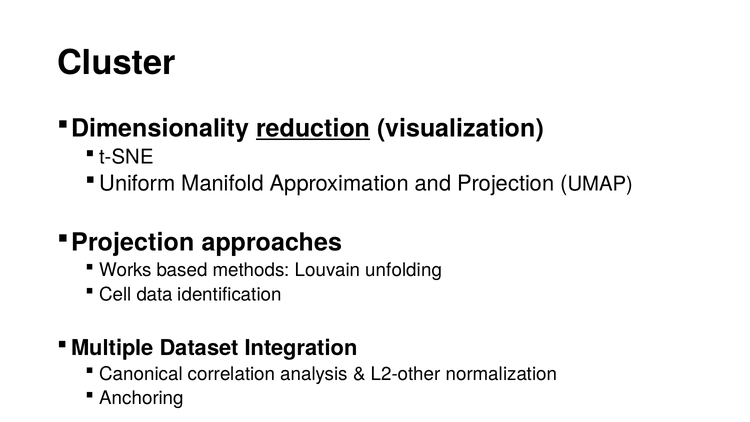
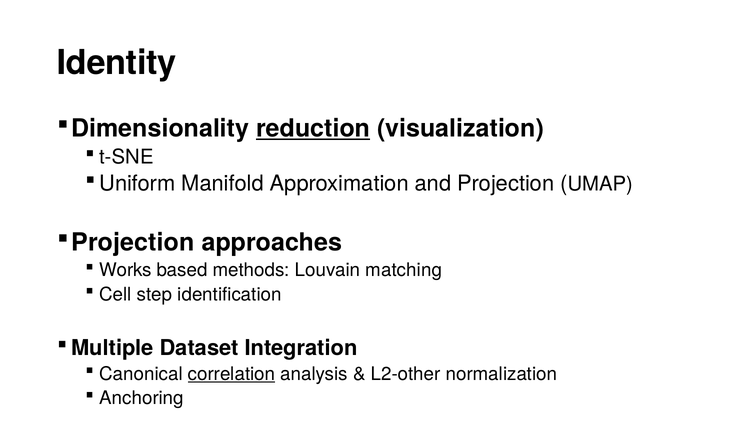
Cluster: Cluster -> Identity
unfolding: unfolding -> matching
data: data -> step
correlation underline: none -> present
